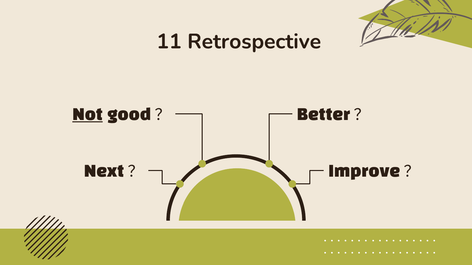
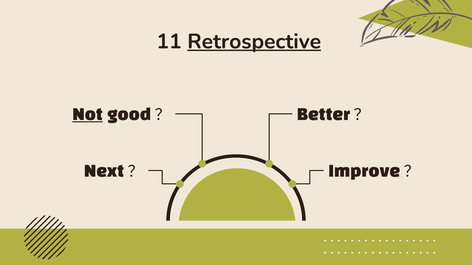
Retrospective underline: none -> present
